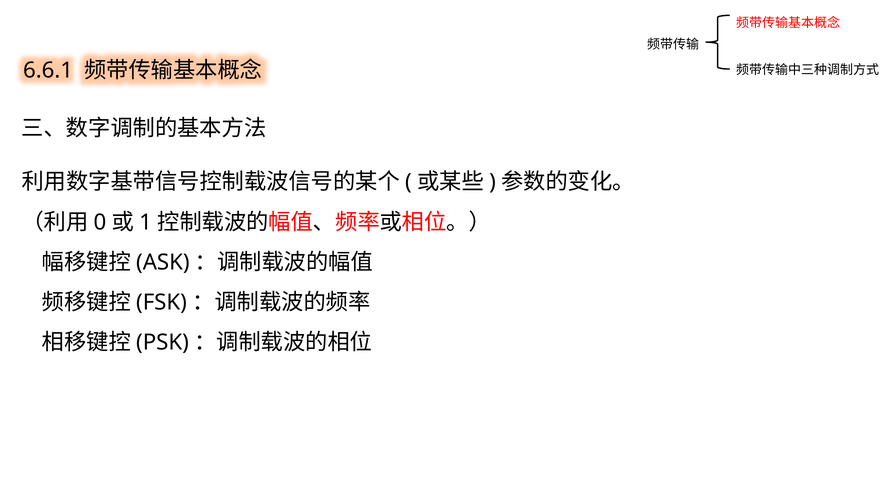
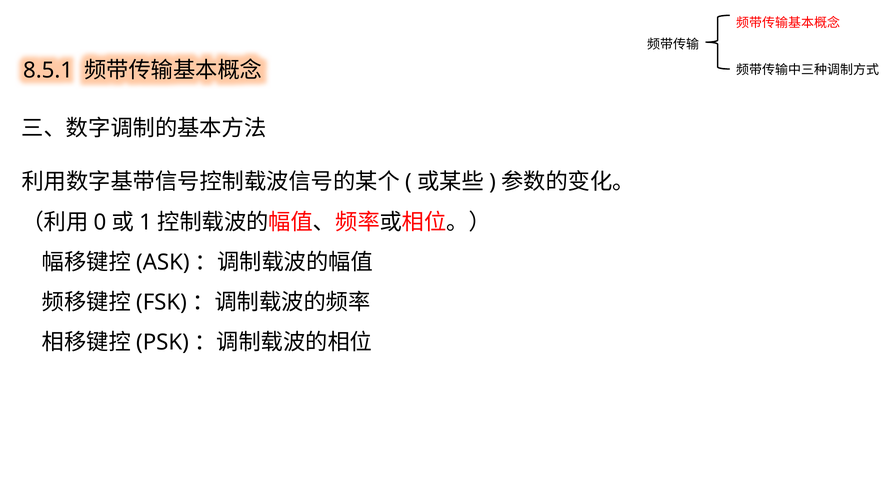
6.6.1: 6.6.1 -> 8.5.1
